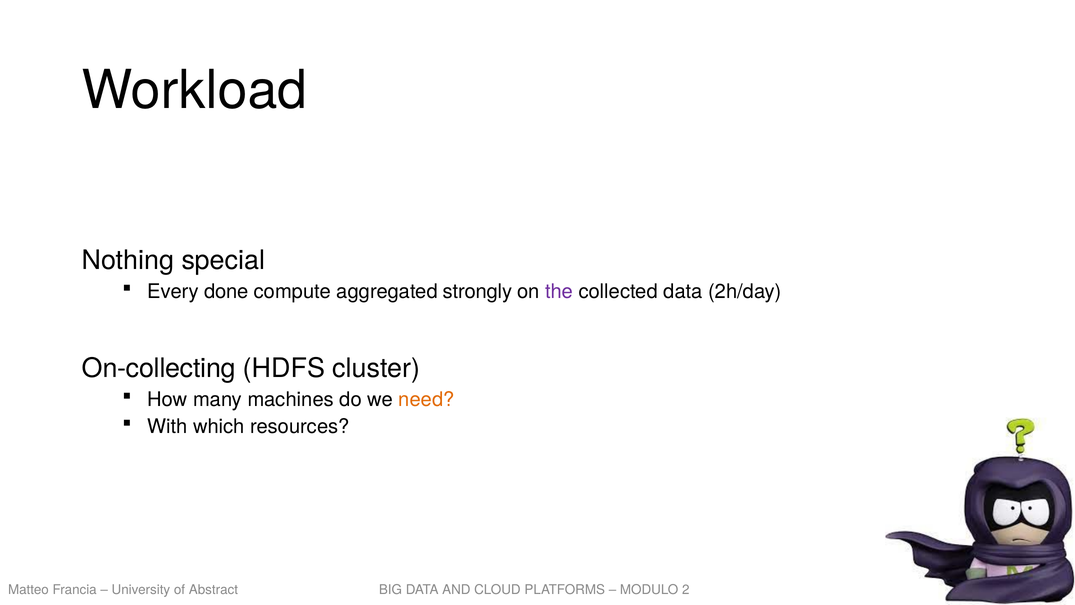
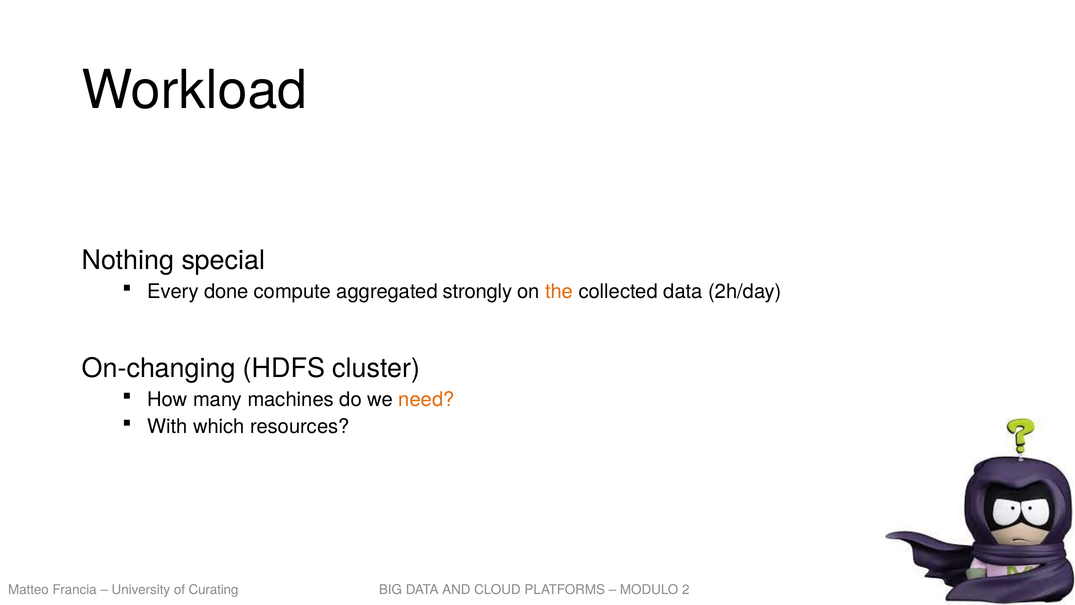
the colour: purple -> orange
On-collecting: On-collecting -> On-changing
Abstract: Abstract -> Curating
